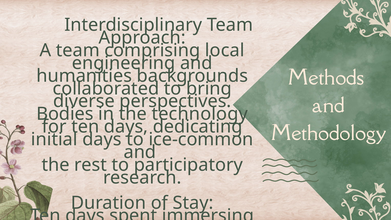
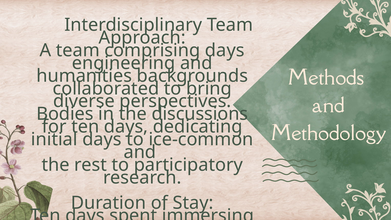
comprising local: local -> days
technology: technology -> discussions
